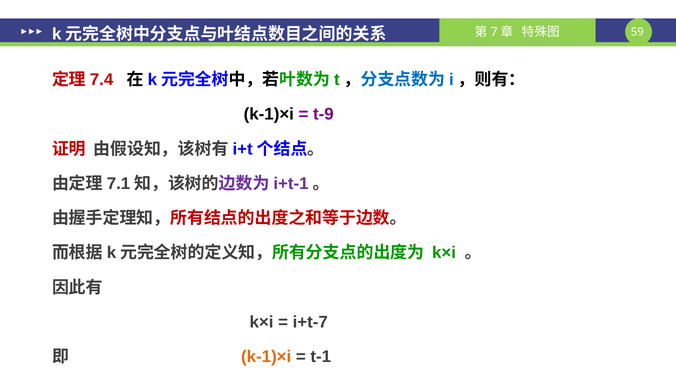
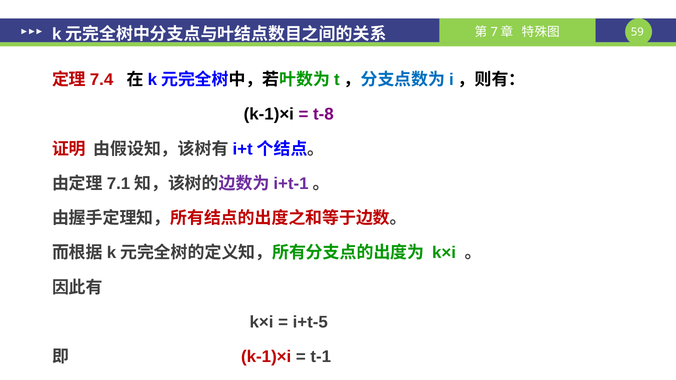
t-9: t-9 -> t-8
i+t-7: i+t-7 -> i+t-5
k-1)×i at (266, 357) colour: orange -> red
